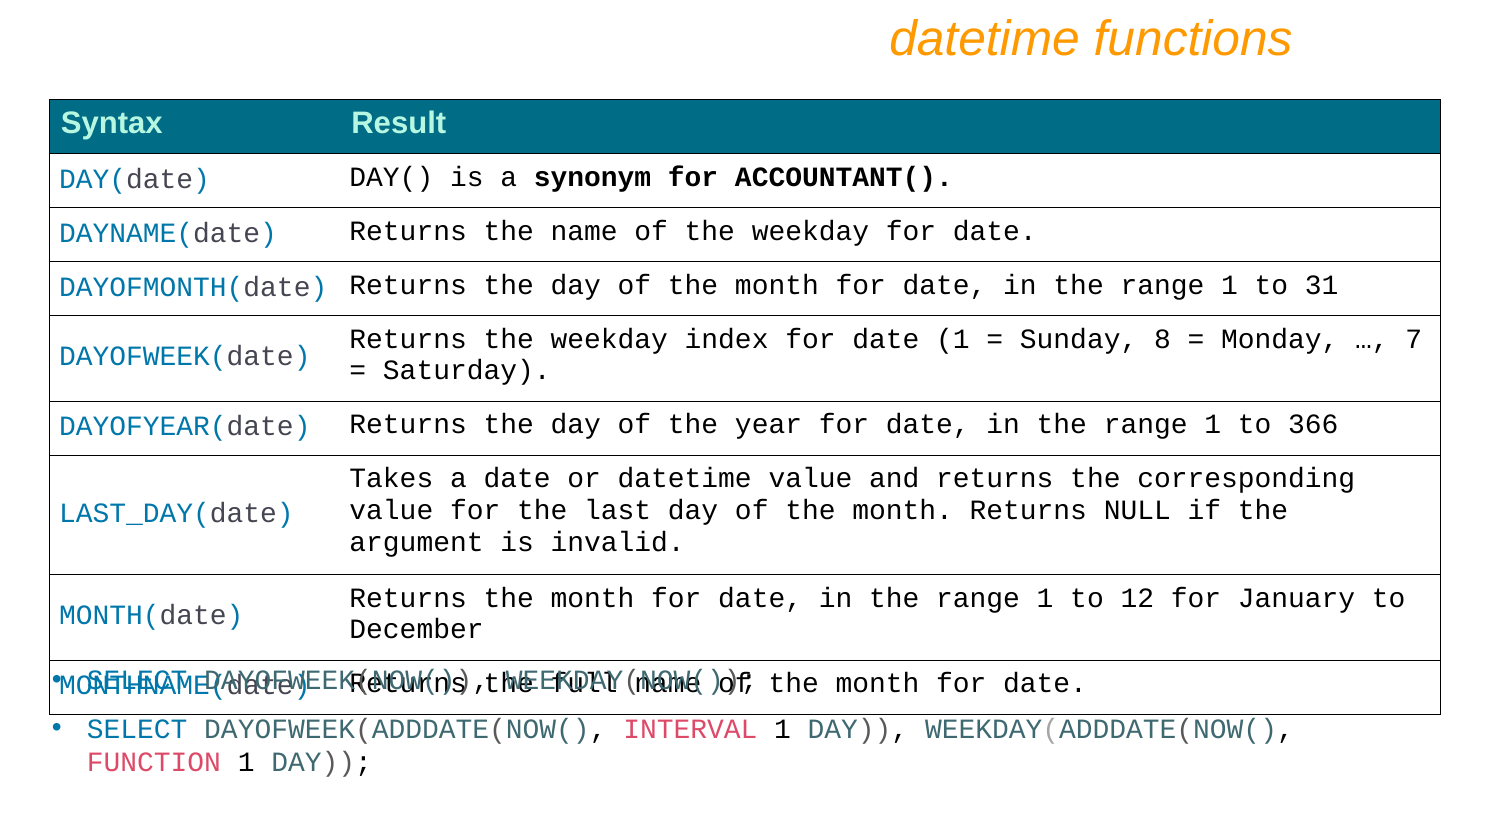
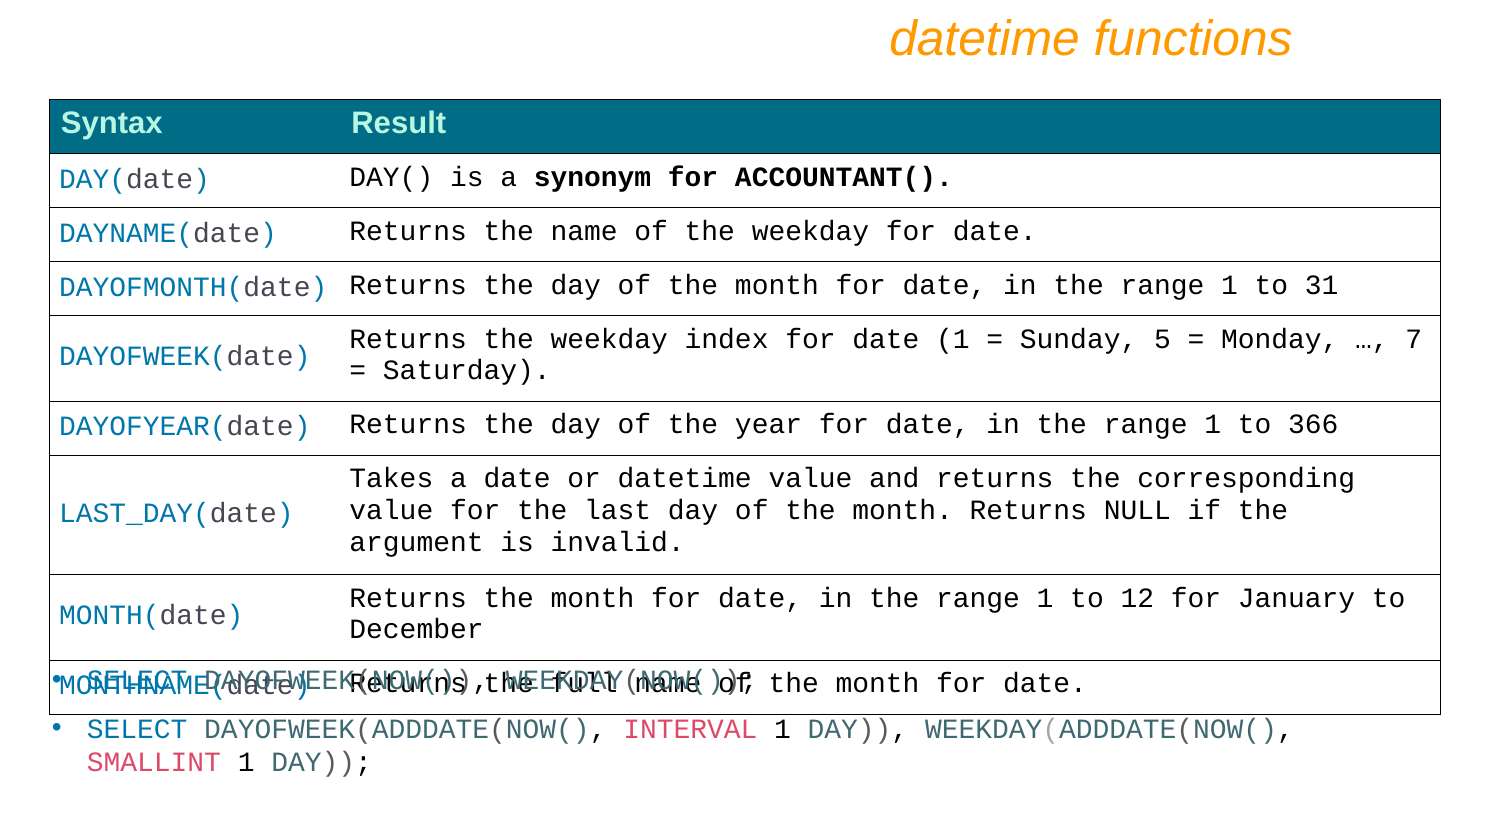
8: 8 -> 5
FUNCTION: FUNCTION -> SMALLINT
